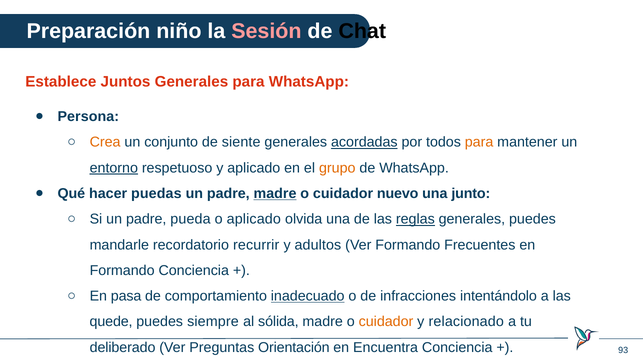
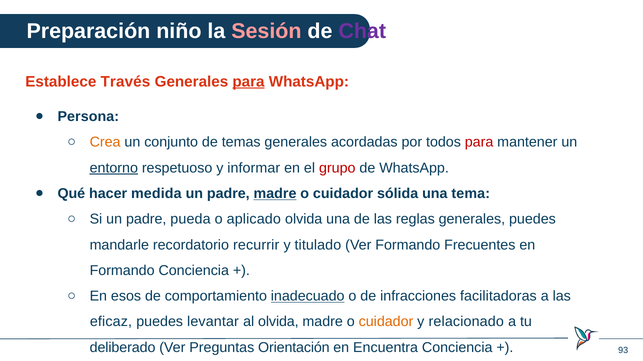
Chat colour: black -> purple
Juntos: Juntos -> Través
para at (248, 82) underline: none -> present
siente: siente -> temas
acordadas underline: present -> none
para at (479, 143) colour: orange -> red
y aplicado: aplicado -> informar
grupo colour: orange -> red
puedas: puedas -> medida
nuevo: nuevo -> sólida
junto: junto -> tema
reglas underline: present -> none
adultos: adultos -> titulado
pasa: pasa -> esos
intentándolo: intentándolo -> facilitadoras
quede: quede -> eficaz
siempre: siempre -> levantar
al sólida: sólida -> olvida
